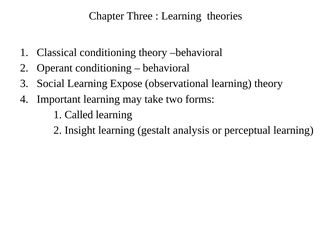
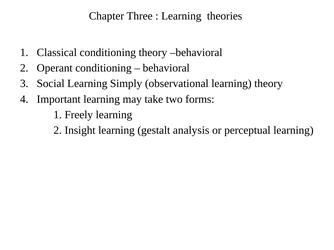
Expose: Expose -> Simply
Called: Called -> Freely
